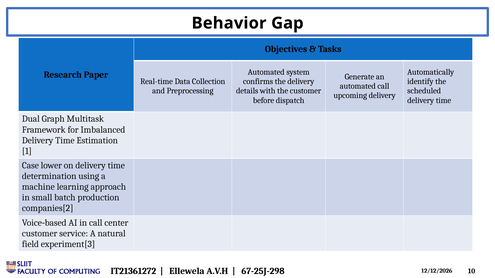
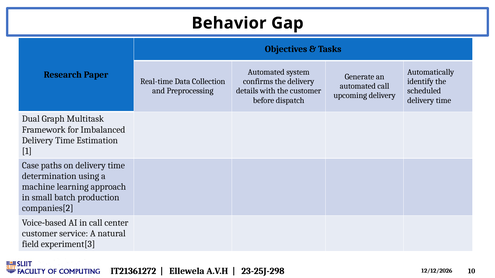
lower: lower -> paths
67-25J-298: 67-25J-298 -> 23-25J-298
